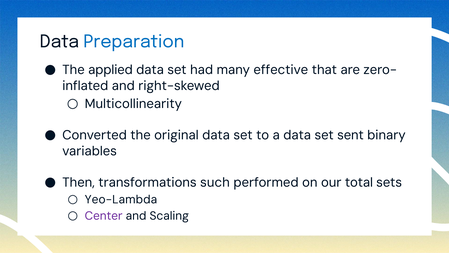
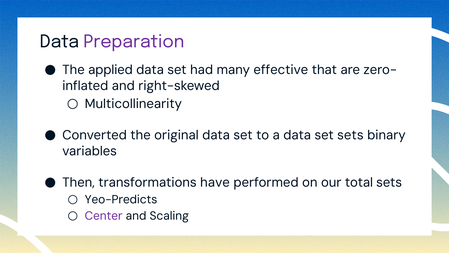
Preparation colour: blue -> purple
set sent: sent -> sets
such: such -> have
Yeo-Lambda: Yeo-Lambda -> Yeo-Predicts
